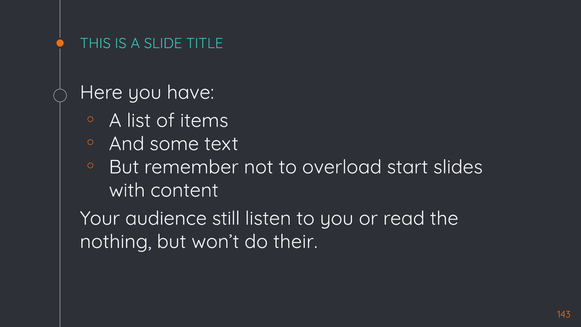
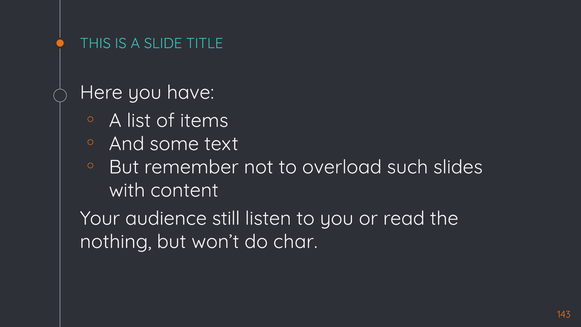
start: start -> such
their: their -> char
